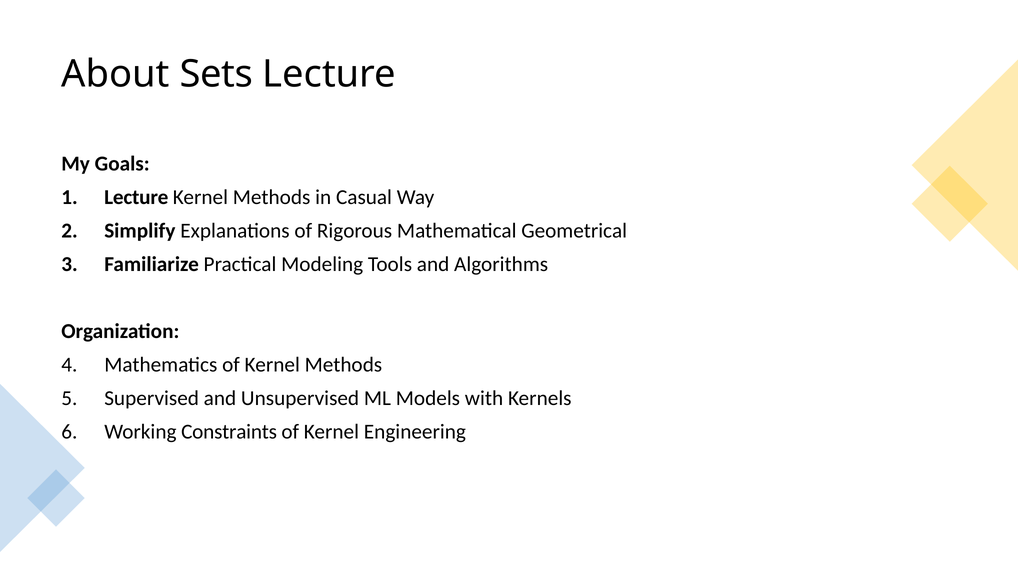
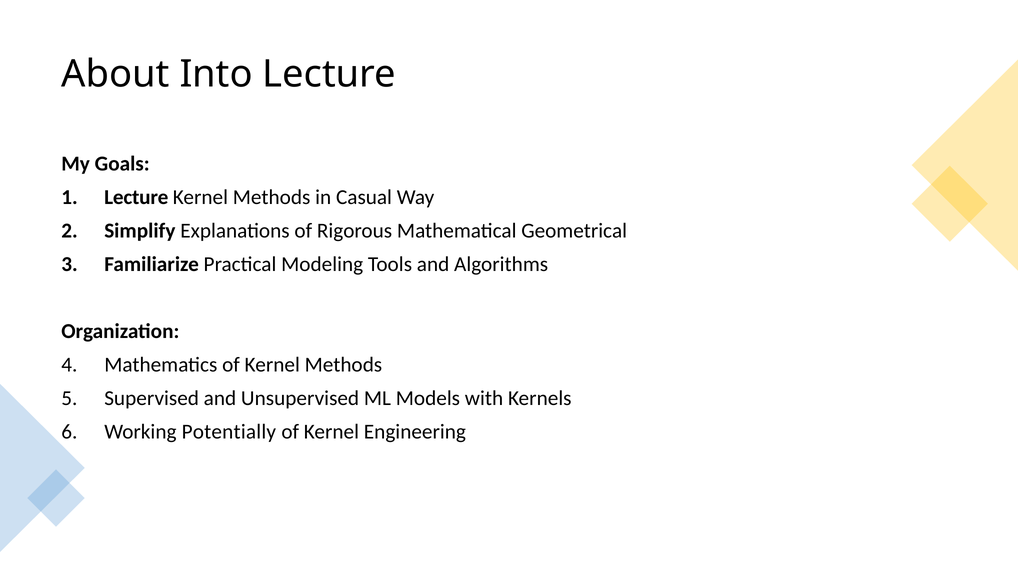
Sets: Sets -> Into
Constraints: Constraints -> Potentially
